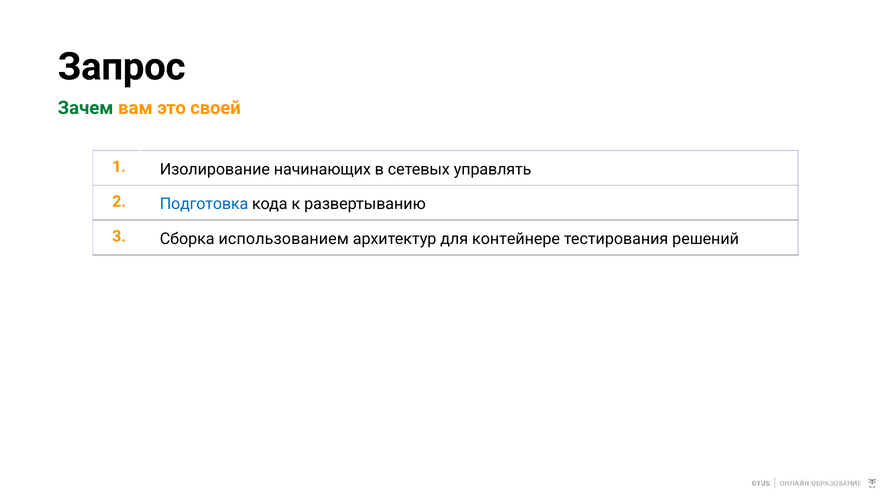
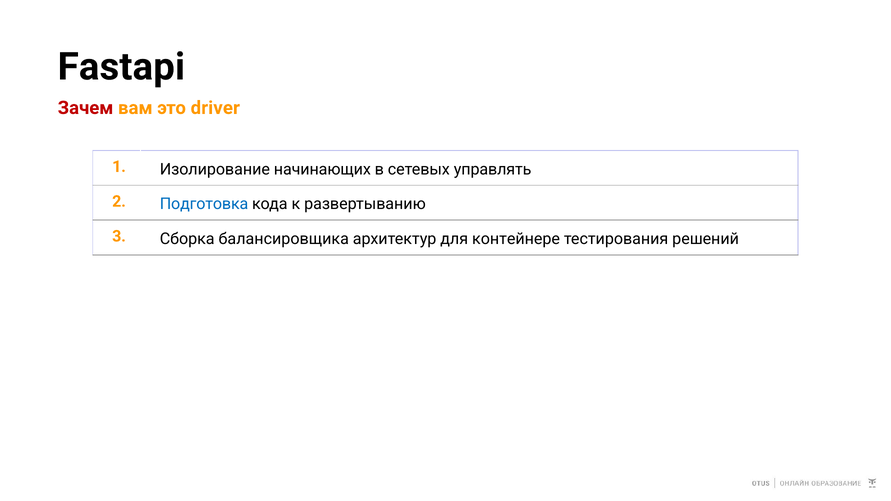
Запрос: Запрос -> Fastapi
Зачем colour: green -> red
своей: своей -> driver
использованием: использованием -> балансировщика
